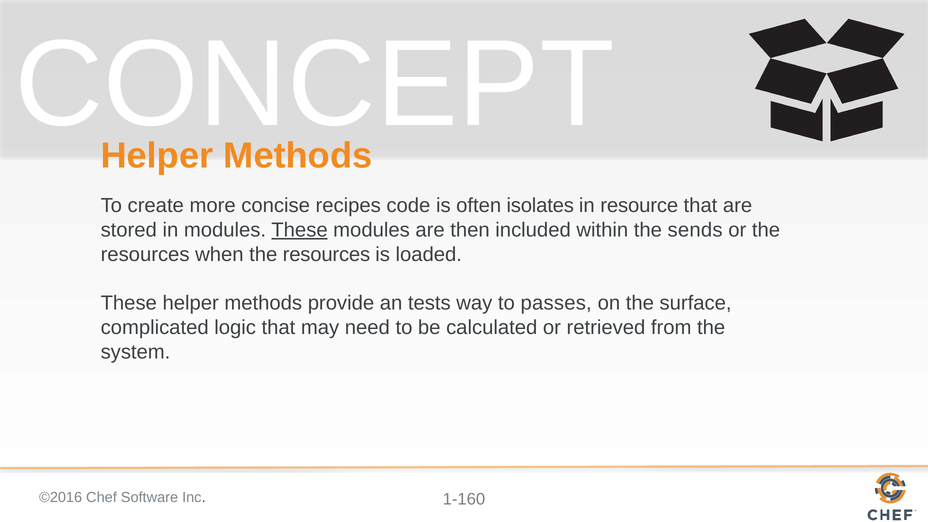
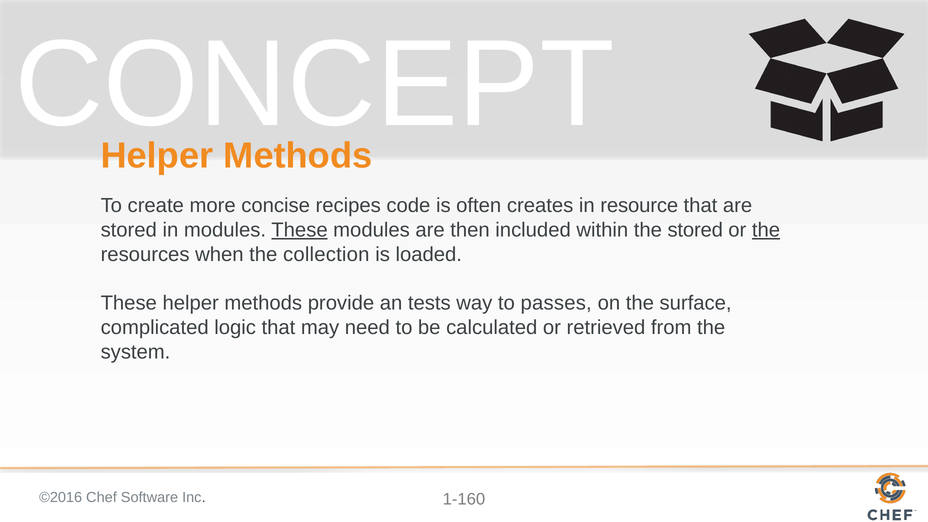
isolates: isolates -> creates
the sends: sends -> stored
the at (766, 230) underline: none -> present
when the resources: resources -> collection
